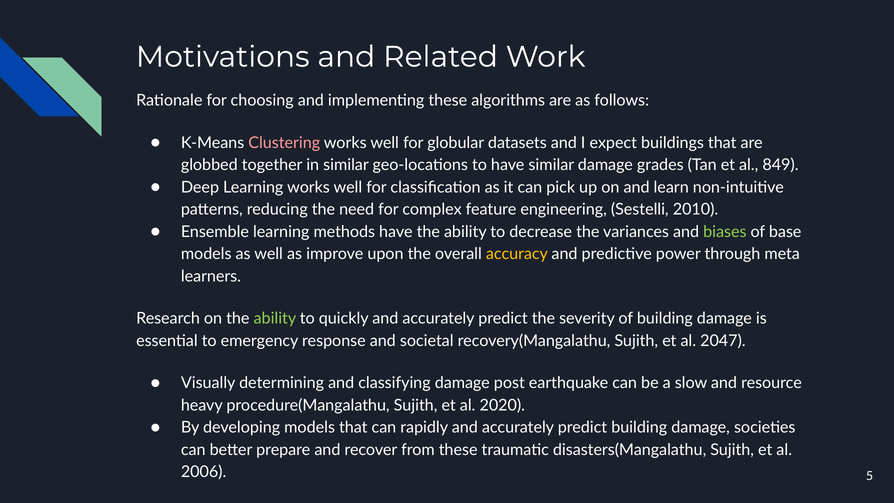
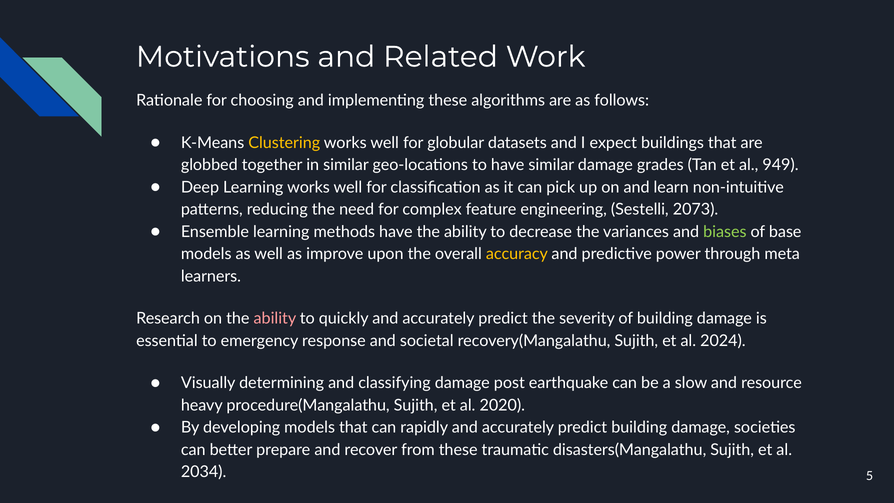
Clustering colour: pink -> yellow
849: 849 -> 949
2010: 2010 -> 2073
ability at (275, 318) colour: light green -> pink
2047: 2047 -> 2024
2006: 2006 -> 2034
